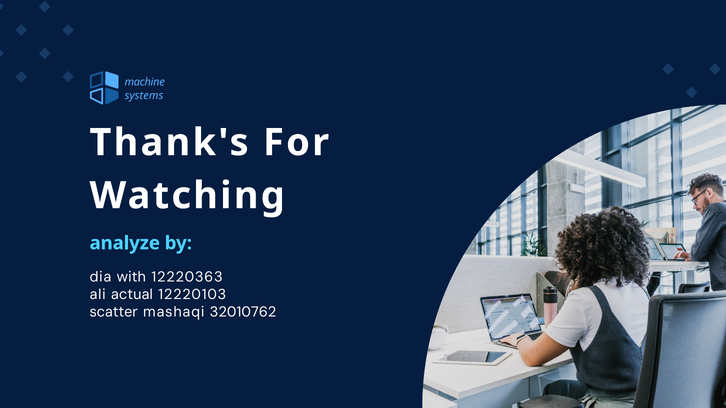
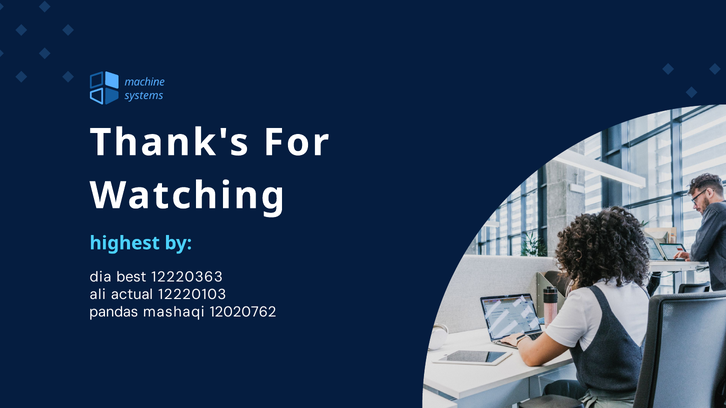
analyze: analyze -> highest
with: with -> best
scatter: scatter -> pandas
32010762: 32010762 -> 12020762
